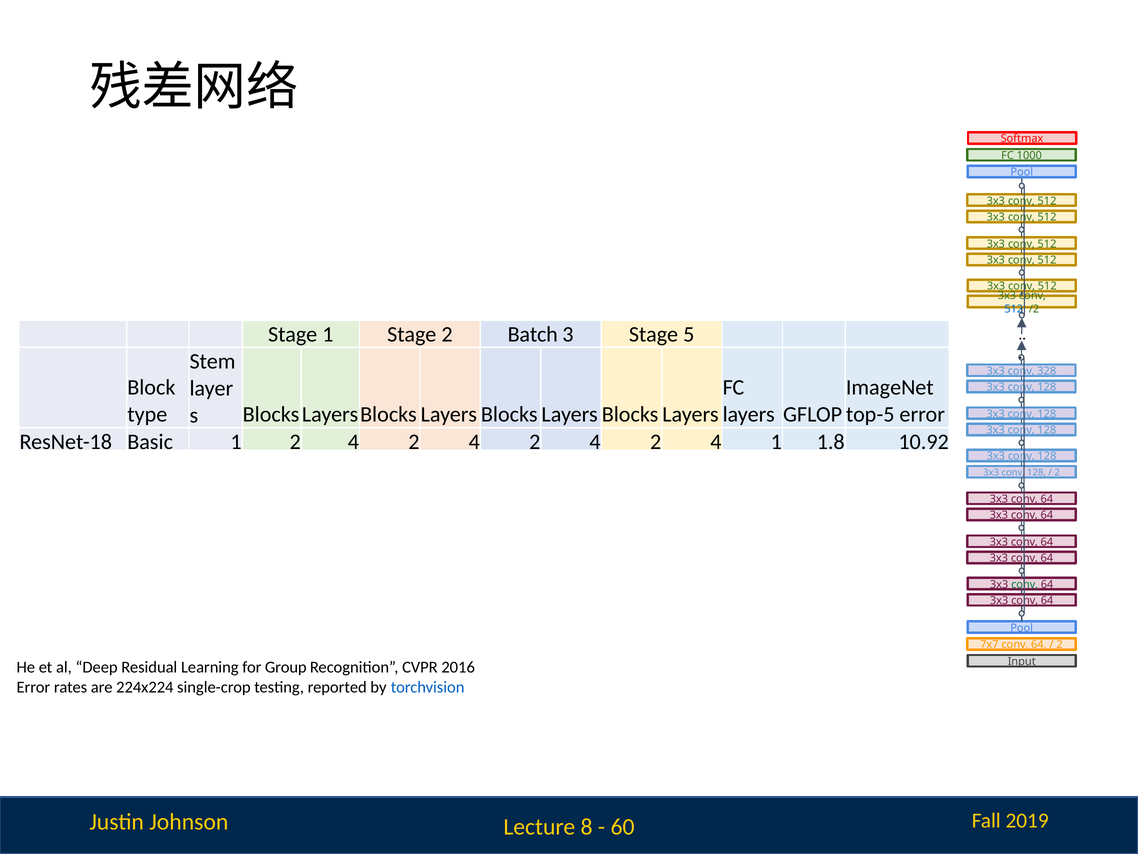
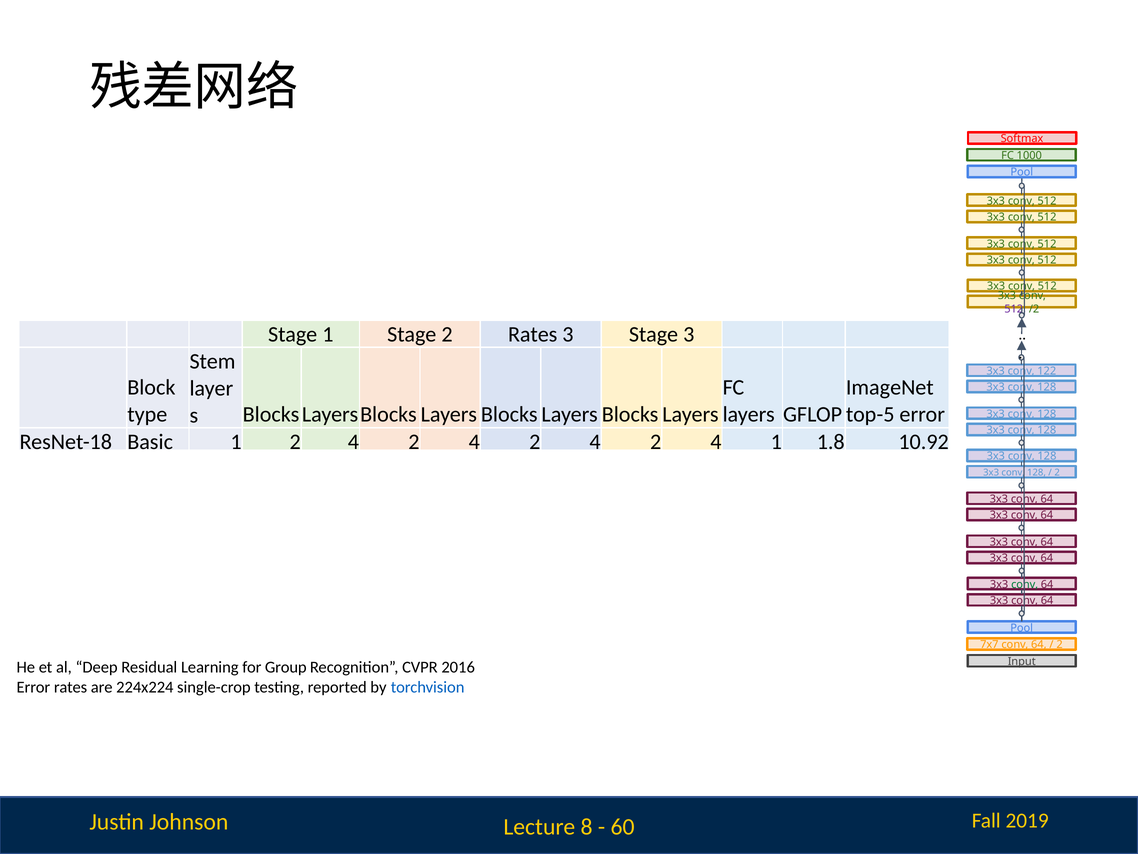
512 at (1015, 309) colour: blue -> purple
2 Batch: Batch -> Rates
Stage 5: 5 -> 3
328: 328 -> 122
